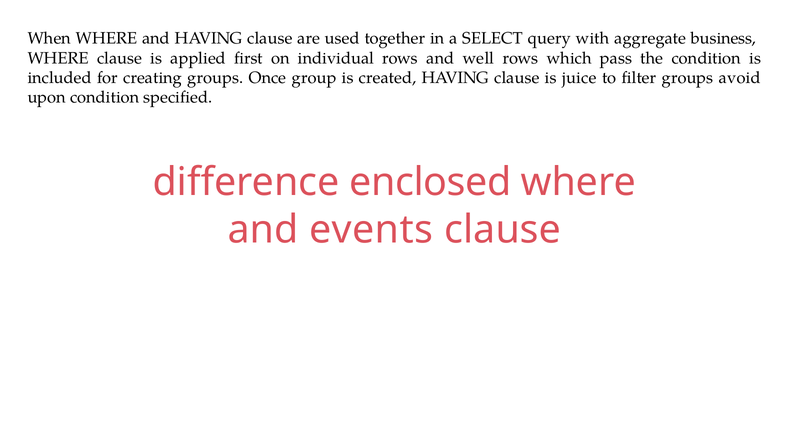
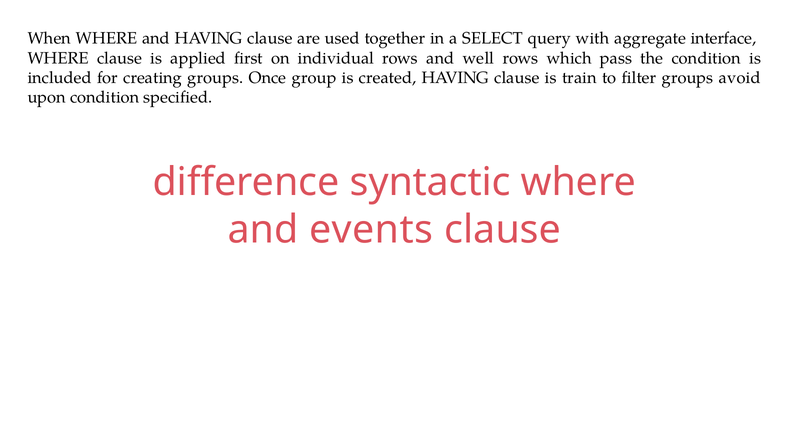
business: business -> interface
juice: juice -> train
enclosed: enclosed -> syntactic
